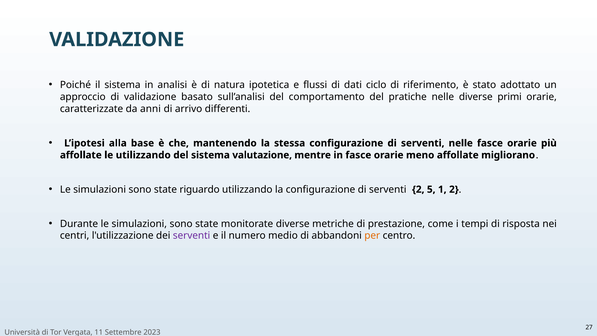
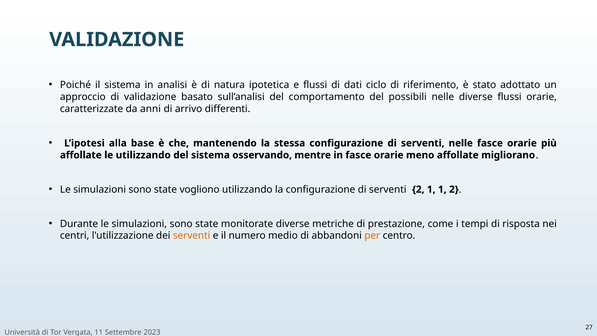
pratiche: pratiche -> possibili
diverse primi: primi -> flussi
valutazione: valutazione -> osservando
riguardo: riguardo -> vogliono
2 5: 5 -> 1
serventi at (192, 236) colour: purple -> orange
